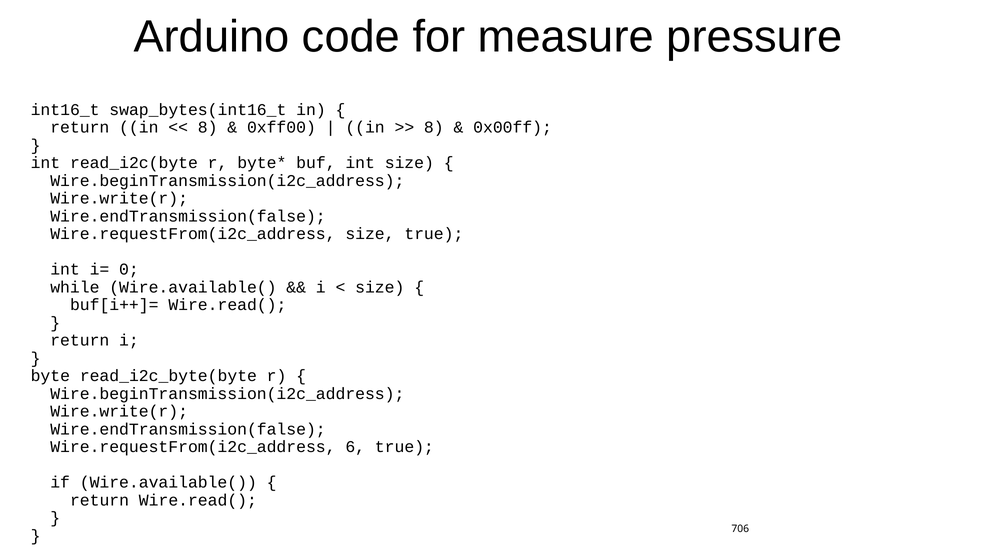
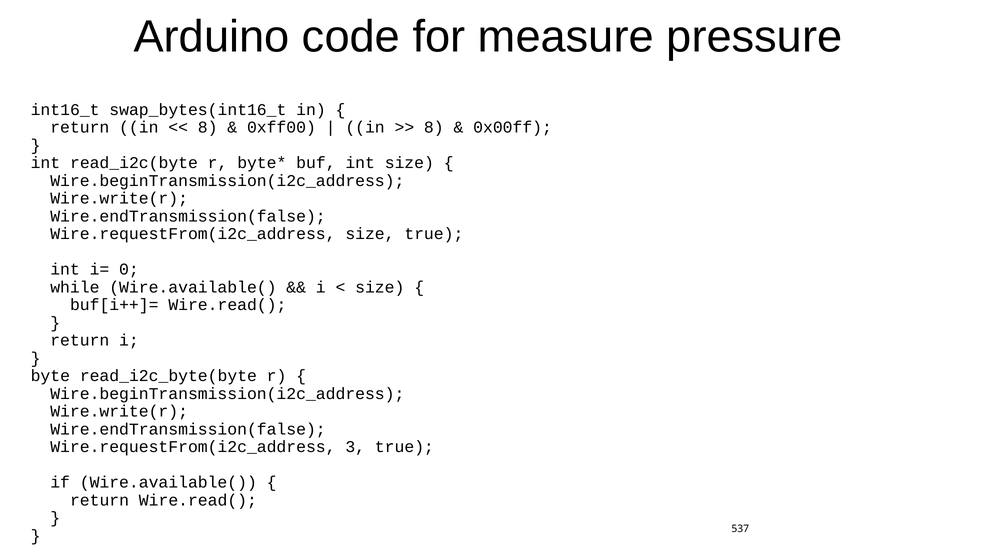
6: 6 -> 3
706: 706 -> 537
